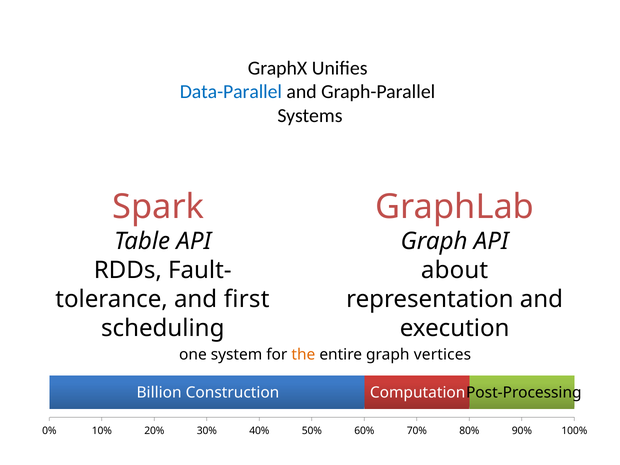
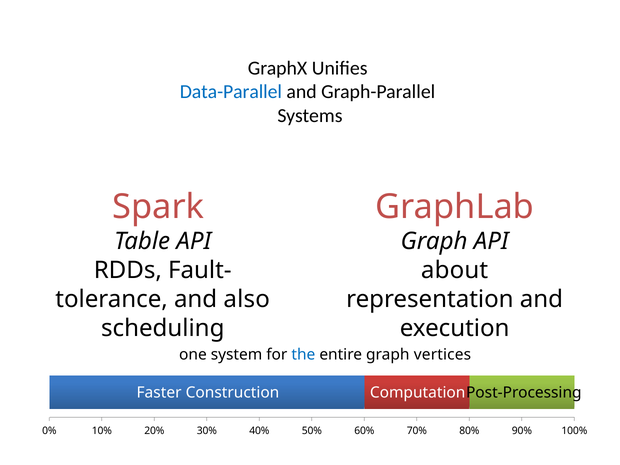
first: first -> also
the colour: orange -> blue
Billion: Billion -> Faster
